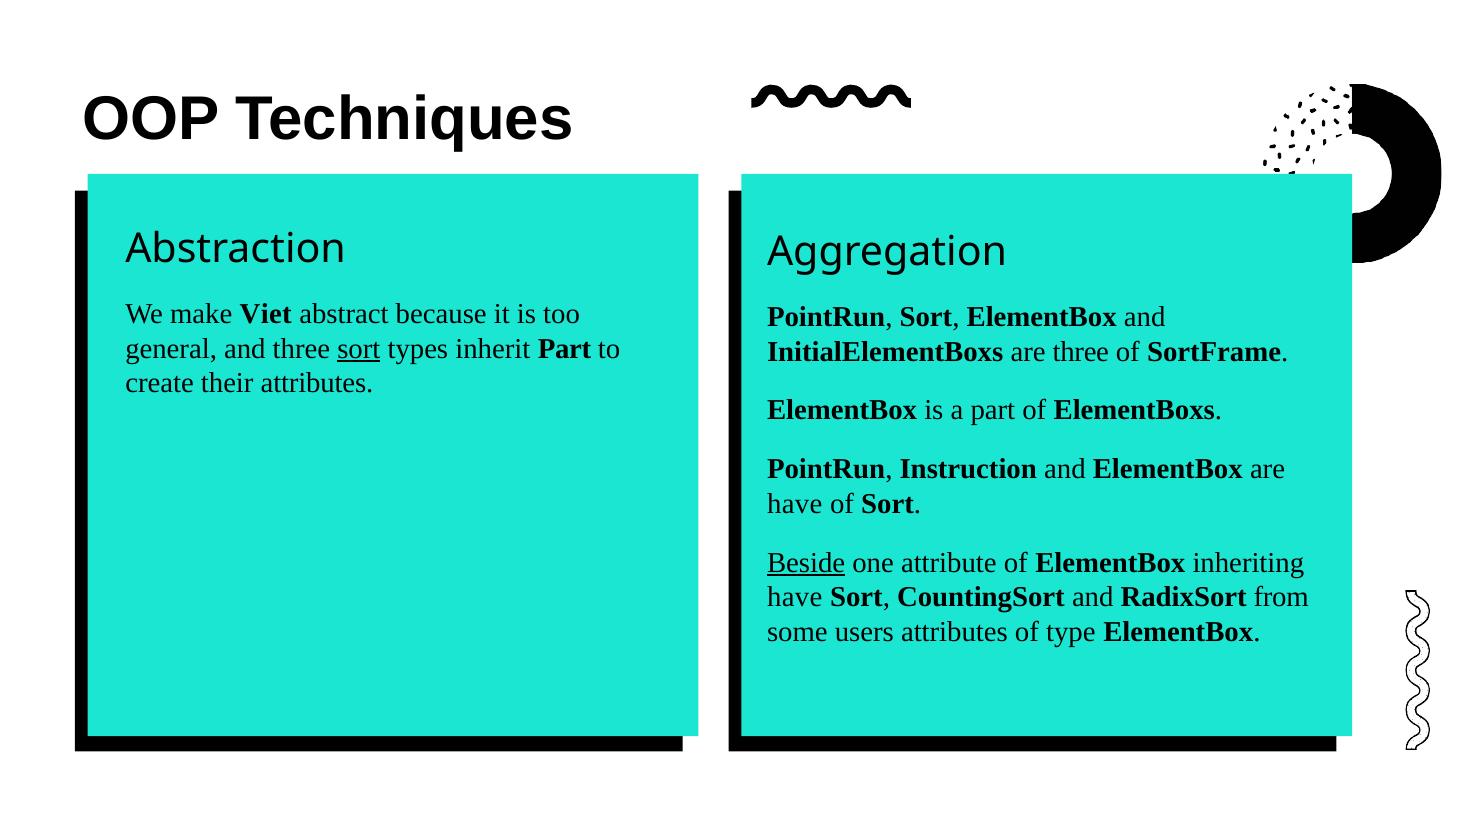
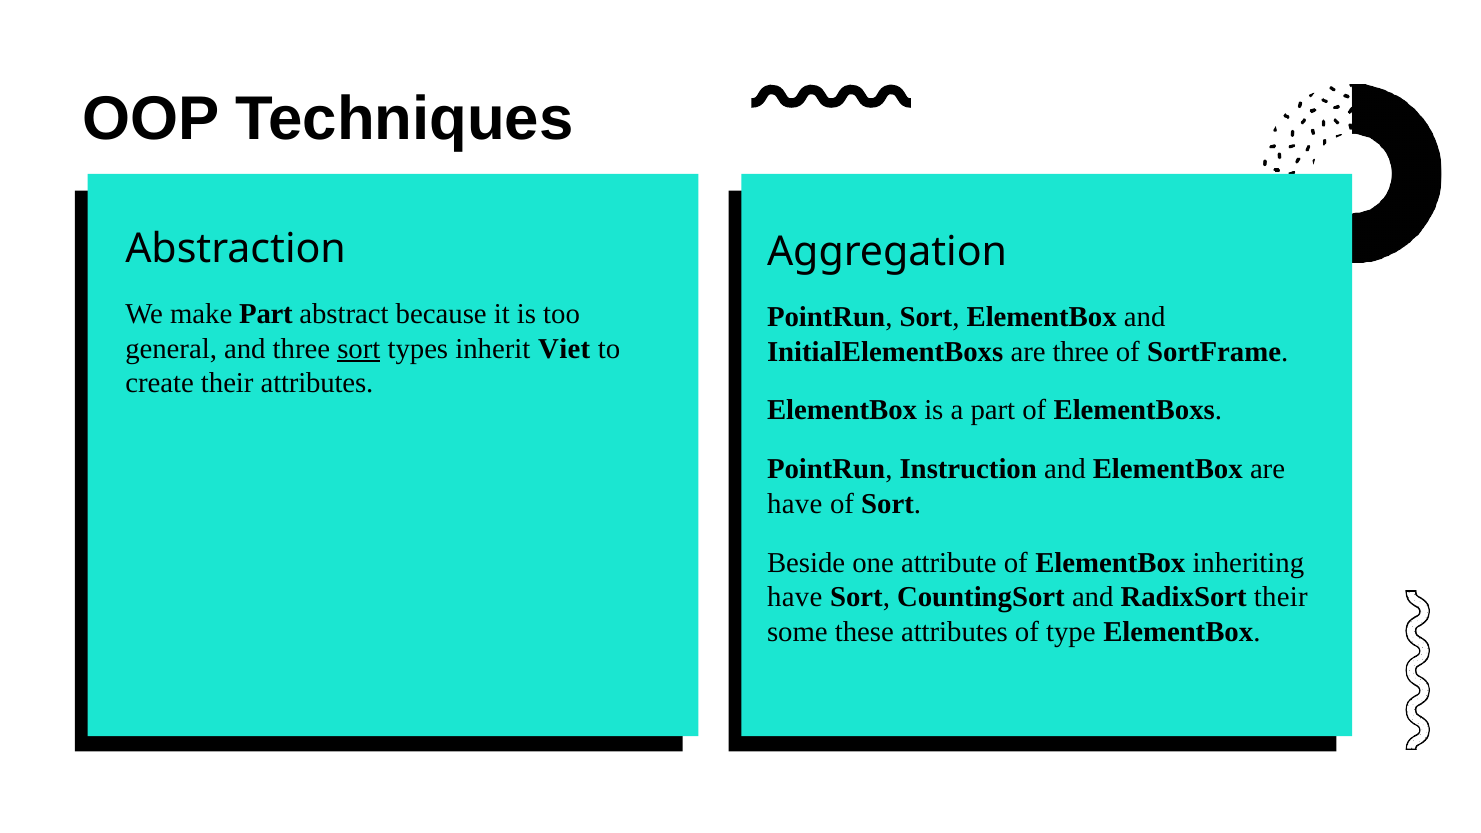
make Viet: Viet -> Part
inherit Part: Part -> Viet
Beside underline: present -> none
RadixSort from: from -> their
users: users -> these
